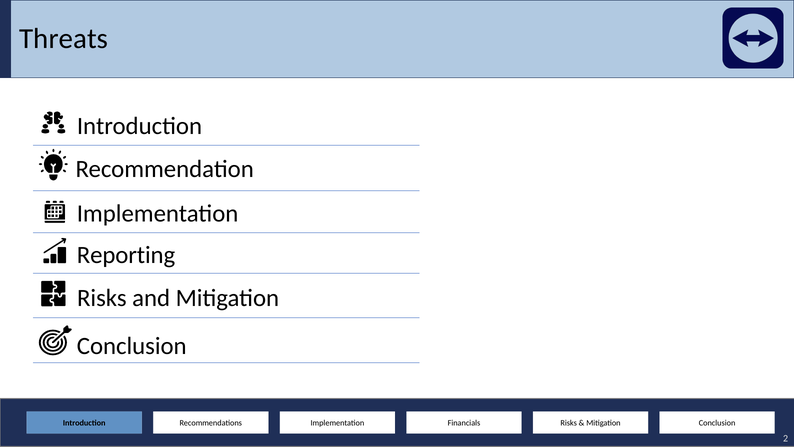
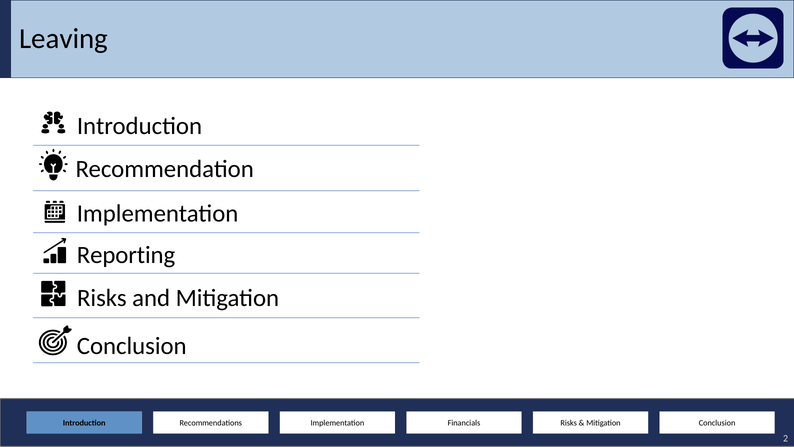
Threats: Threats -> Leaving
